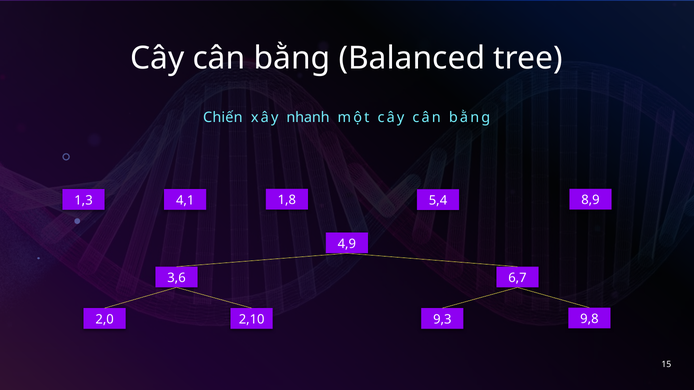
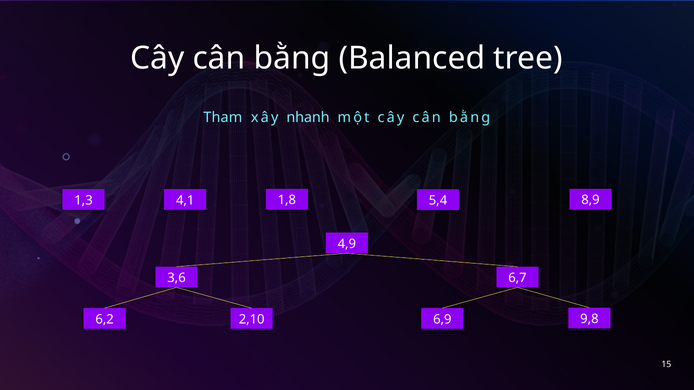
Chiến: Chiến -> Tham
2,0: 2,0 -> 6,2
9,3: 9,3 -> 6,9
